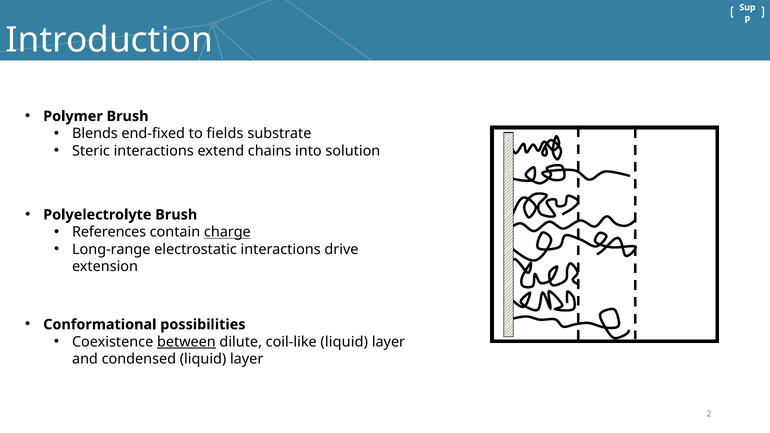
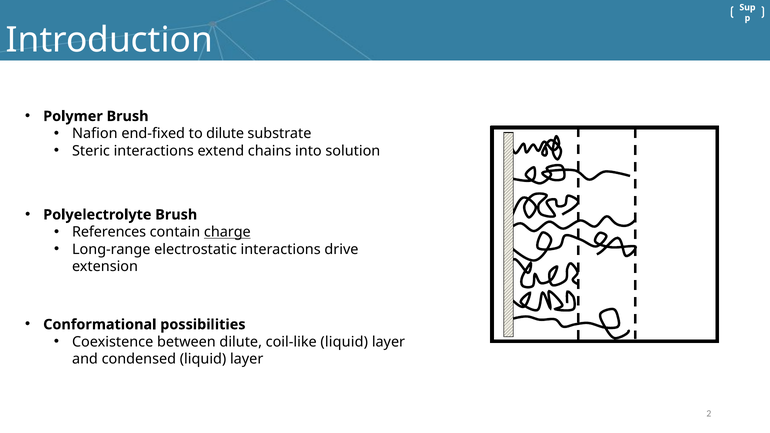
Blends: Blends -> Nafion
to fields: fields -> dilute
between underline: present -> none
